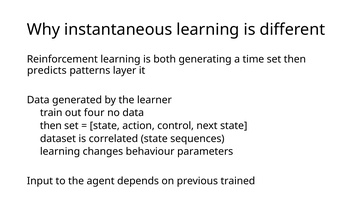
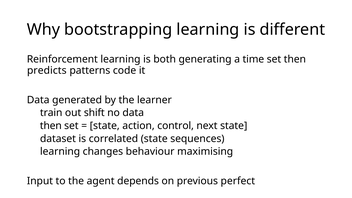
instantaneous: instantaneous -> bootstrapping
layer: layer -> code
four: four -> shift
parameters: parameters -> maximising
trained: trained -> perfect
